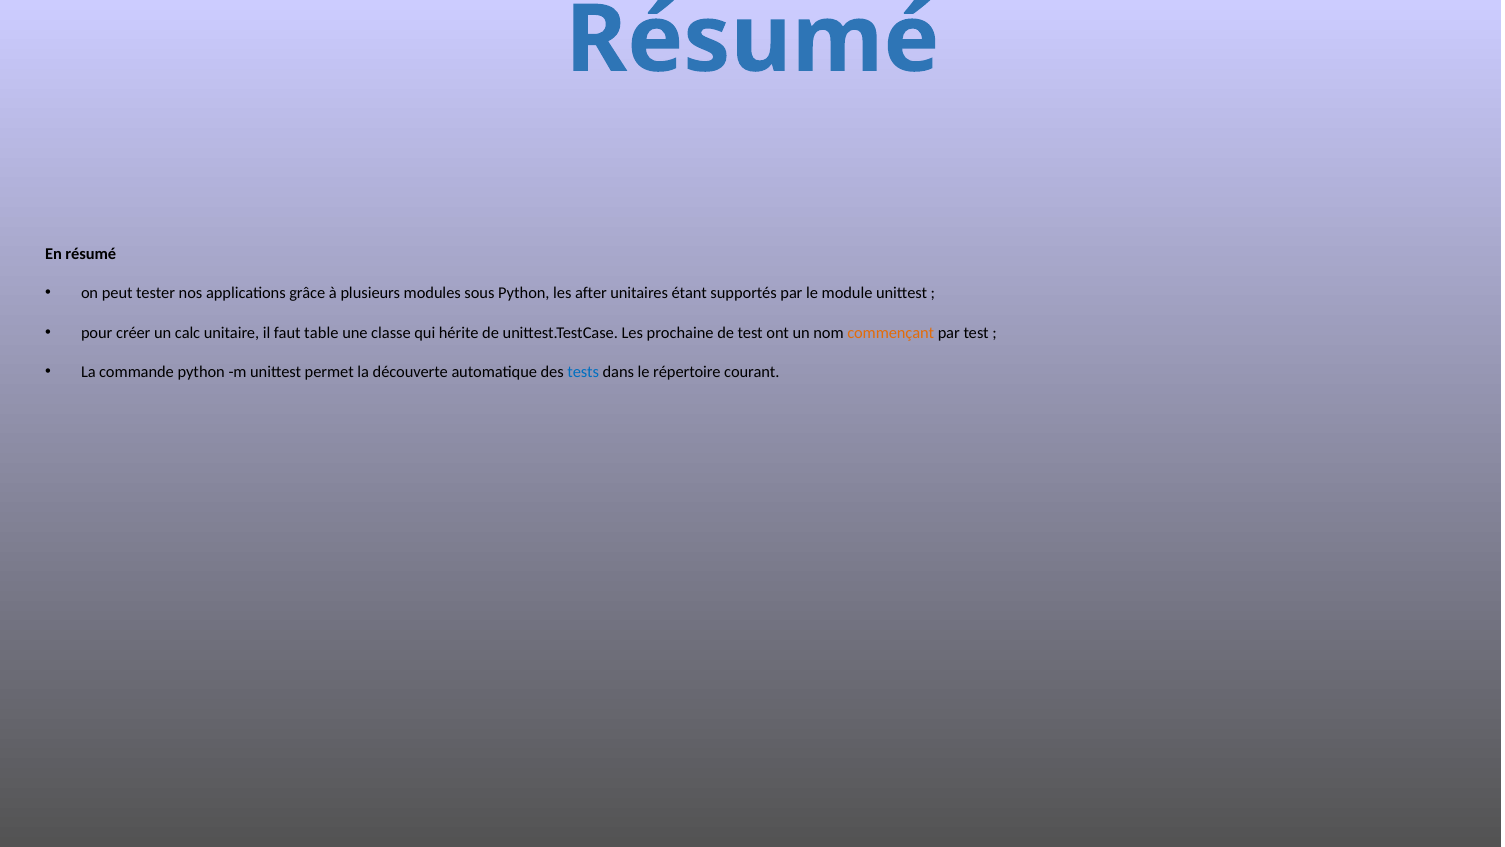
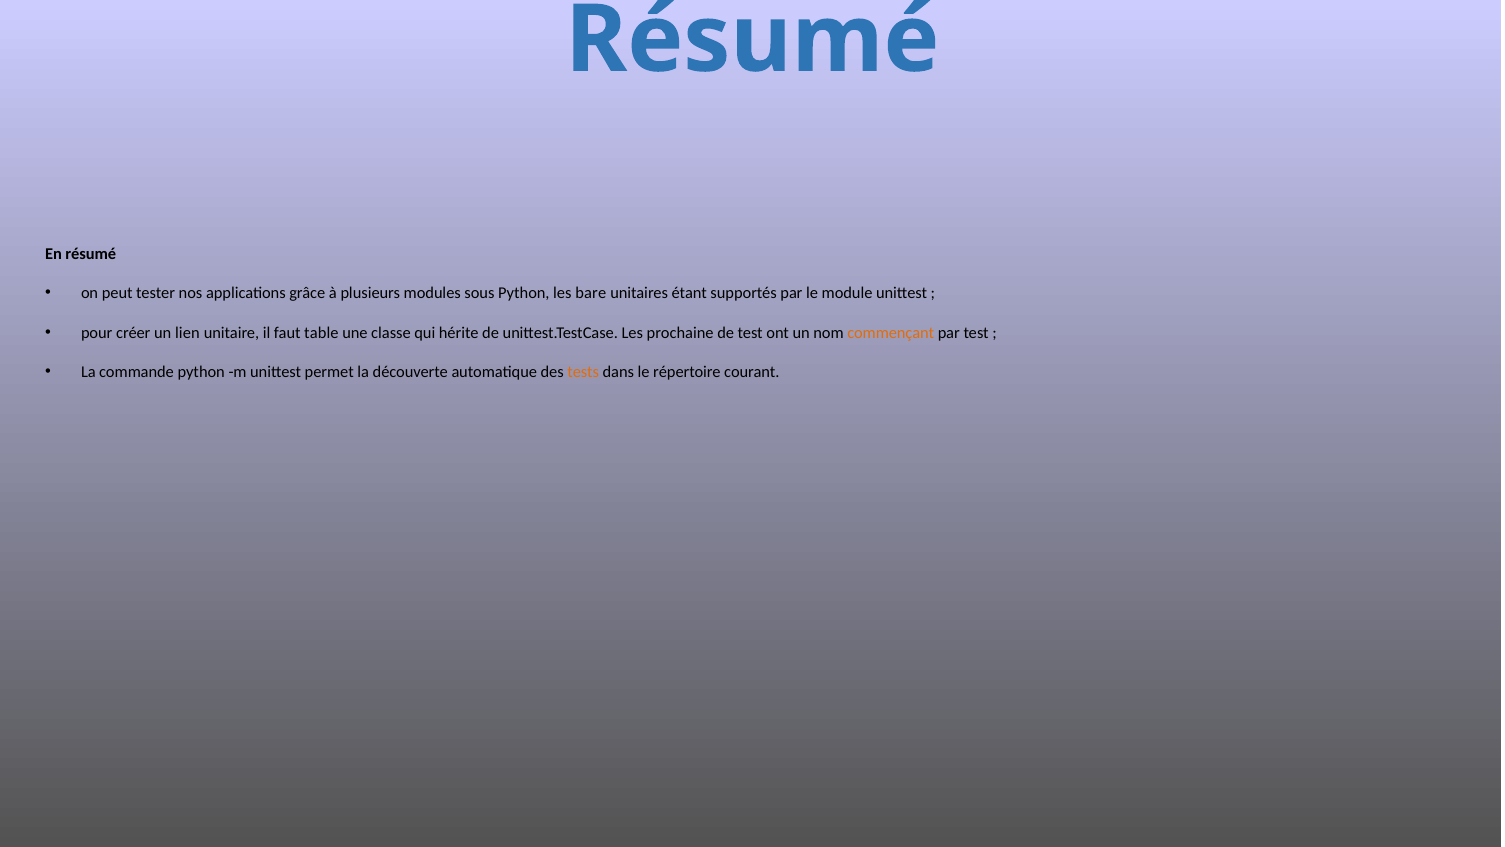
after: after -> bare
calc: calc -> lien
tests colour: blue -> orange
